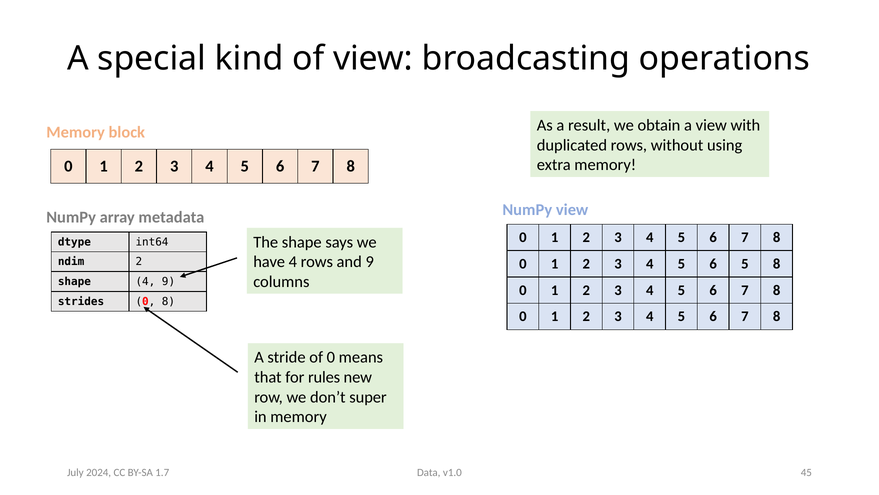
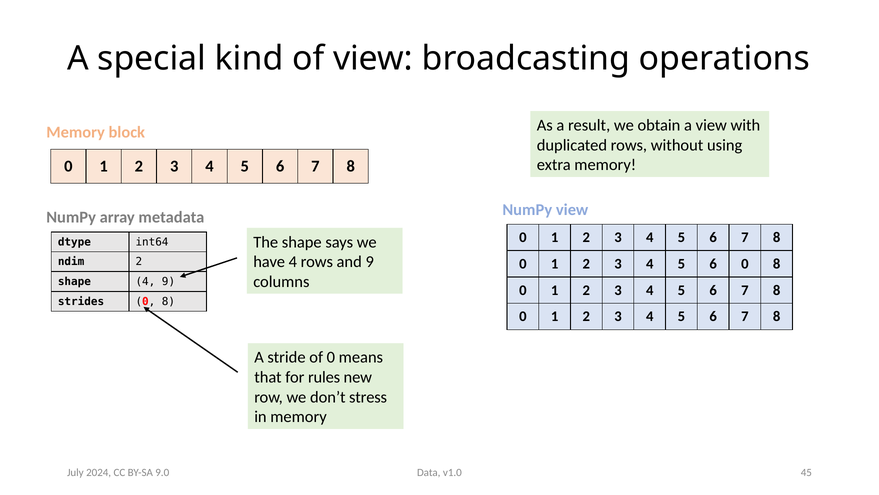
6 5: 5 -> 0
super: super -> stress
1.7: 1.7 -> 9.0
